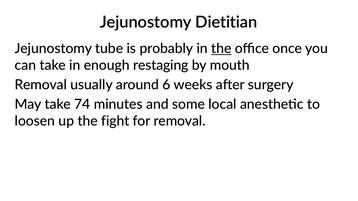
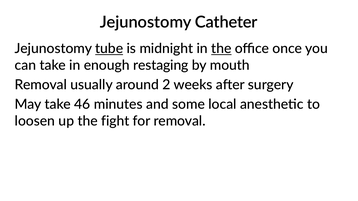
Dietitian: Dietitian -> Catheter
tube underline: none -> present
probably: probably -> midnight
6: 6 -> 2
74: 74 -> 46
